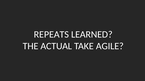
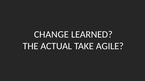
REPEATS: REPEATS -> CHANGE
